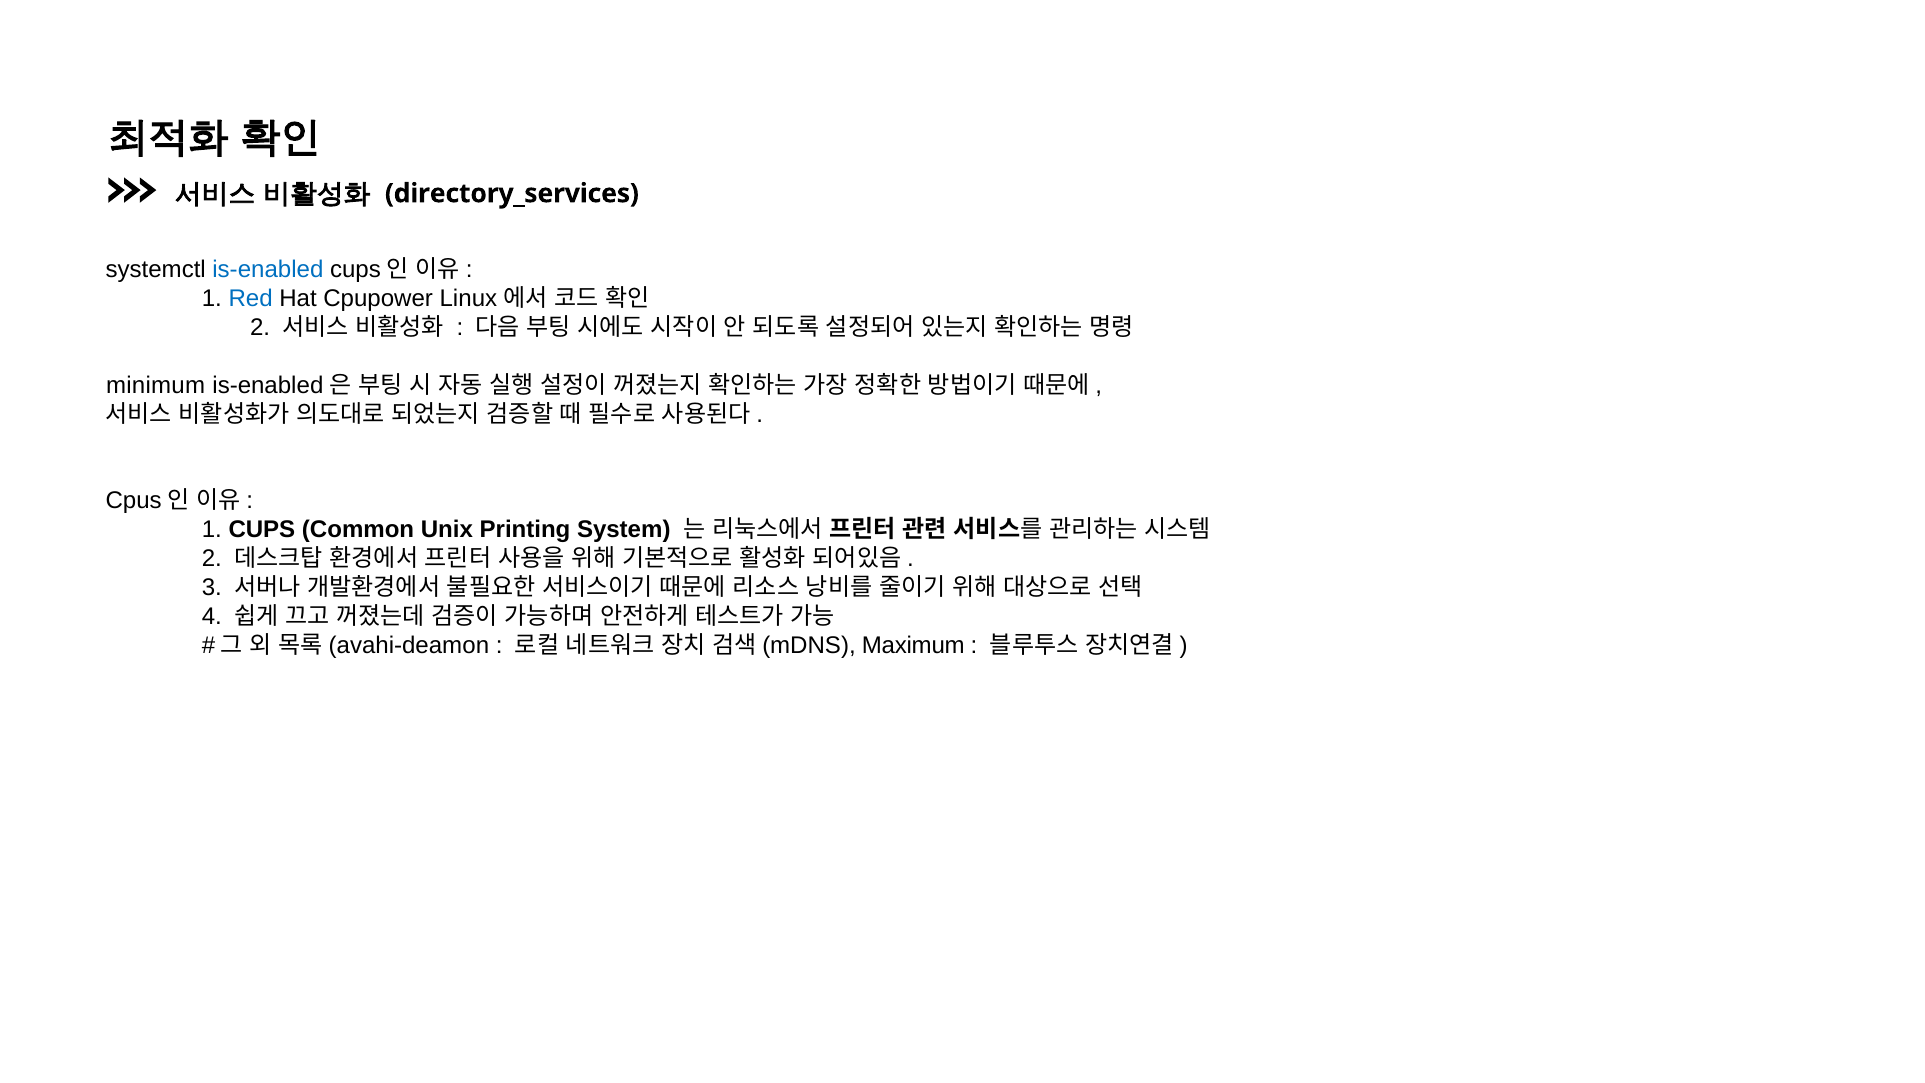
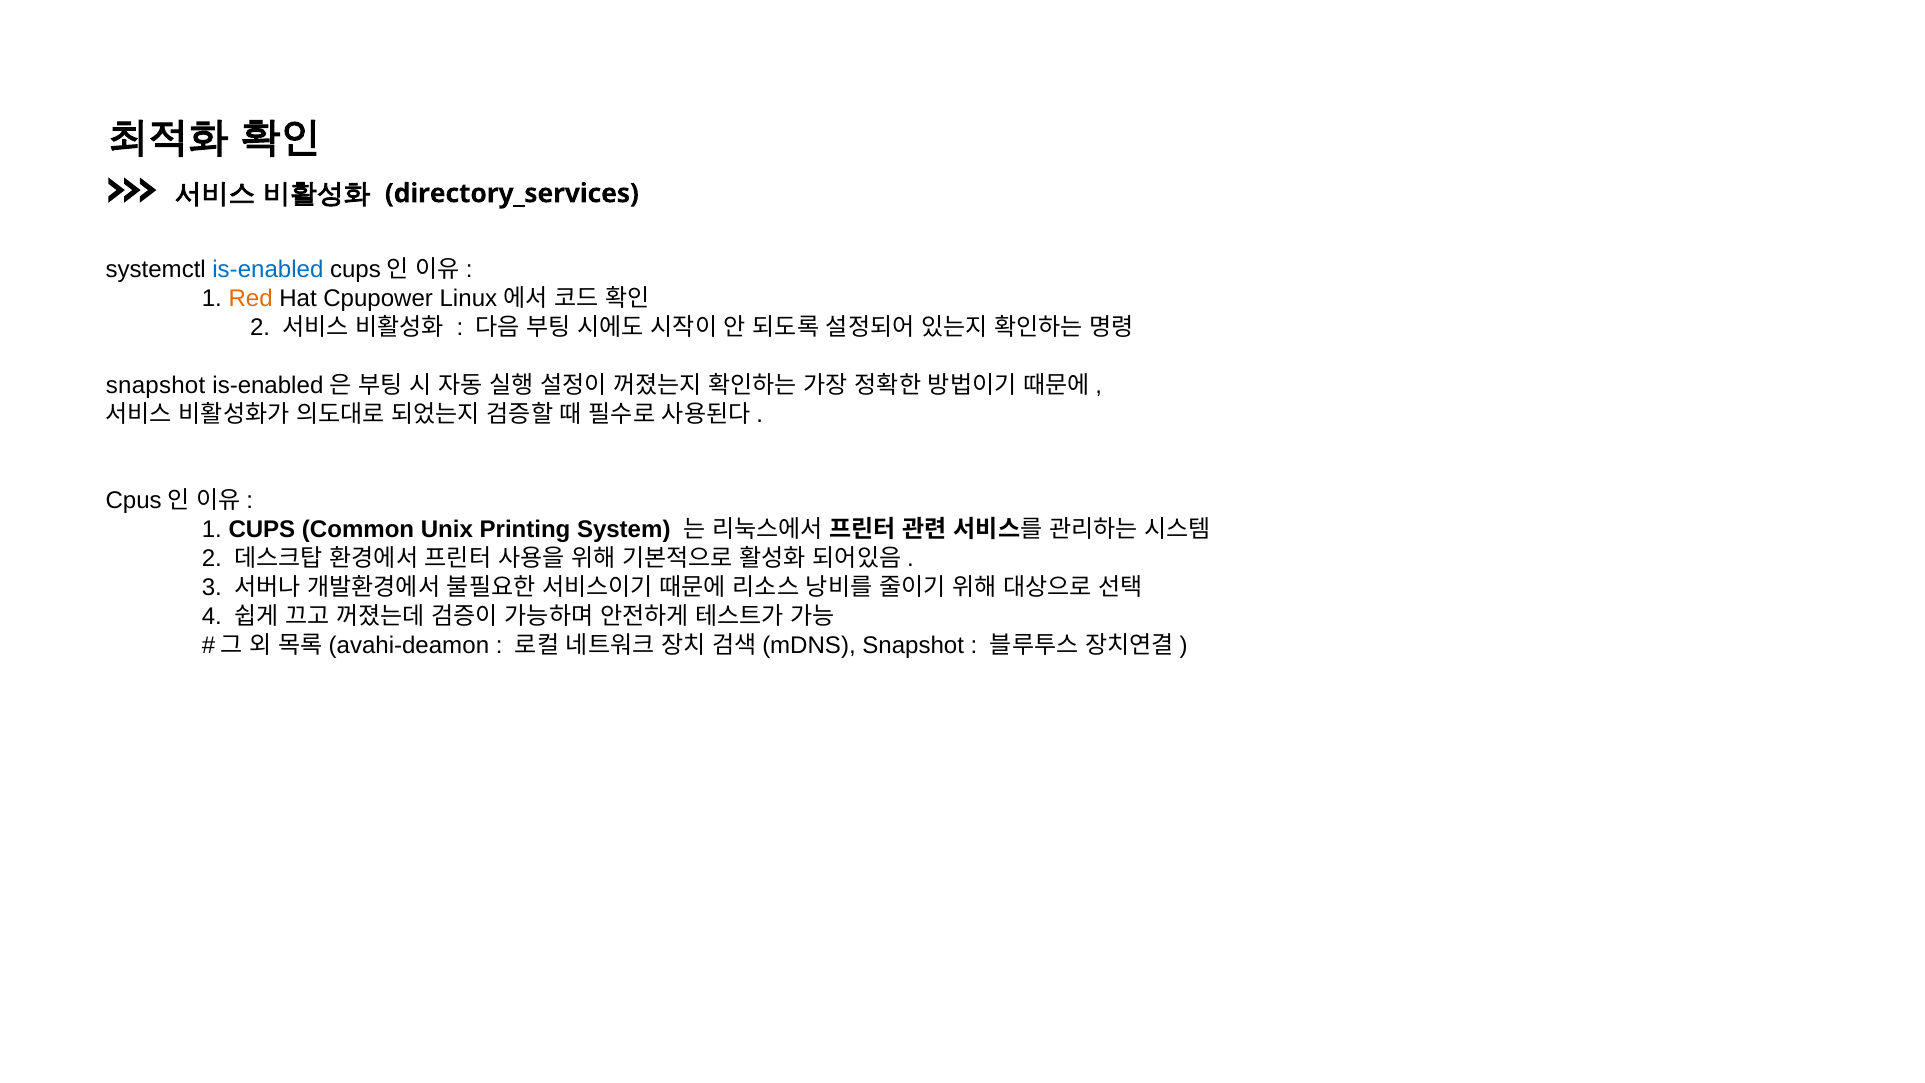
Red colour: blue -> orange
minimum at (156, 385): minimum -> snapshot
Maximum at (913, 645): Maximum -> Snapshot
